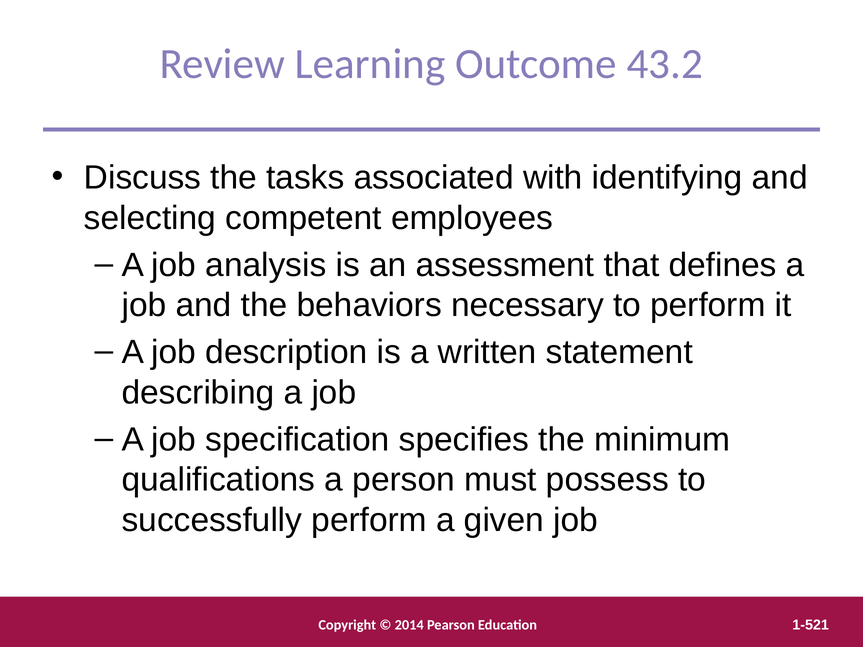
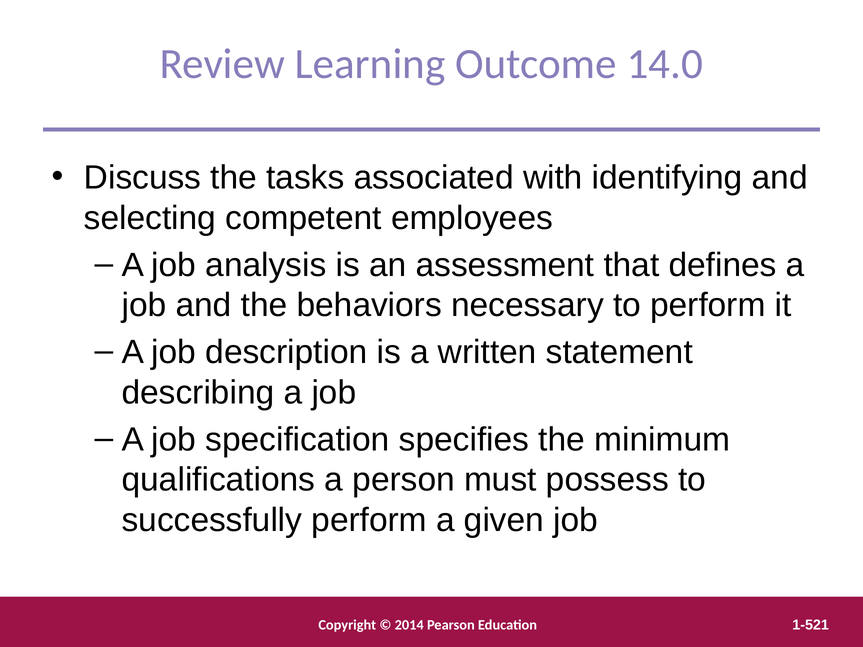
43.2: 43.2 -> 14.0
